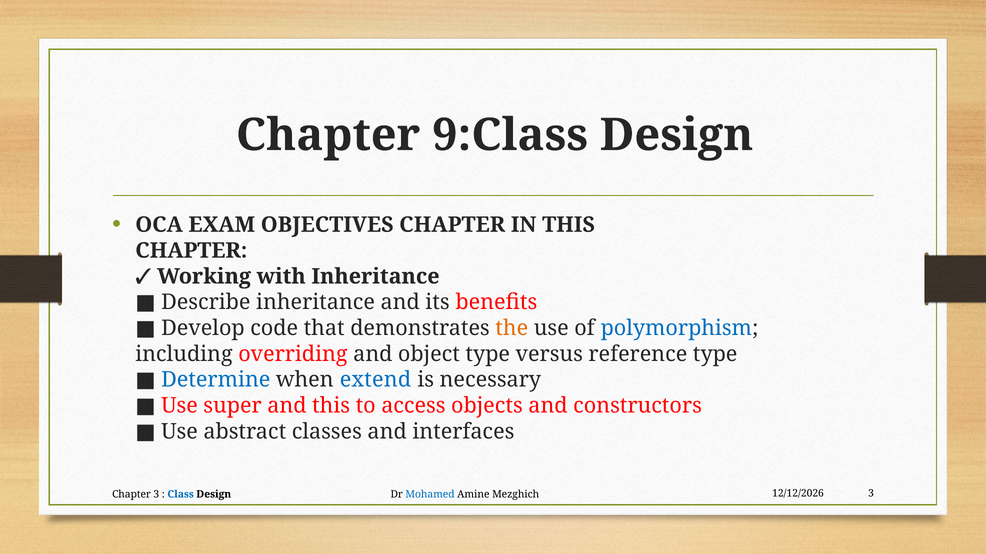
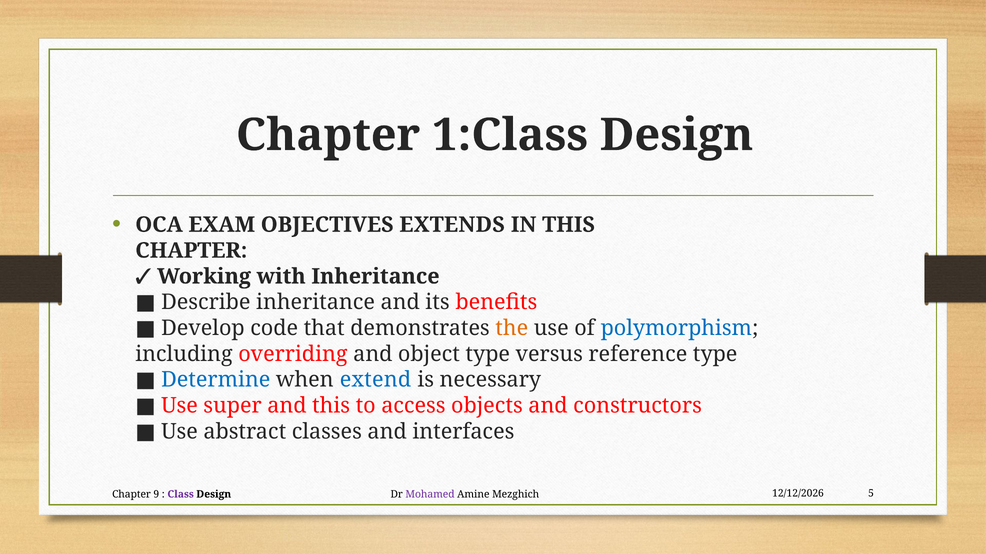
9:Class: 9:Class -> 1:Class
OBJECTIVES CHAPTER: CHAPTER -> EXTENDS
3 at (871, 494): 3 -> 5
Chapter 3: 3 -> 9
Class colour: blue -> purple
Mohamed colour: blue -> purple
